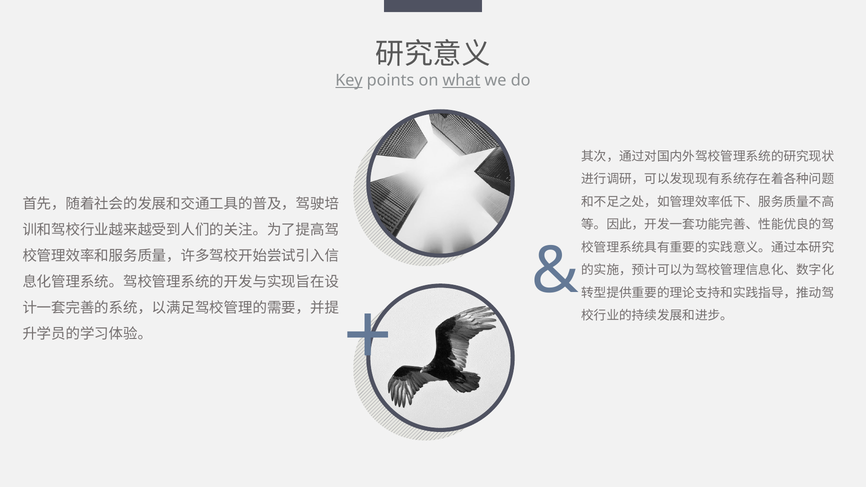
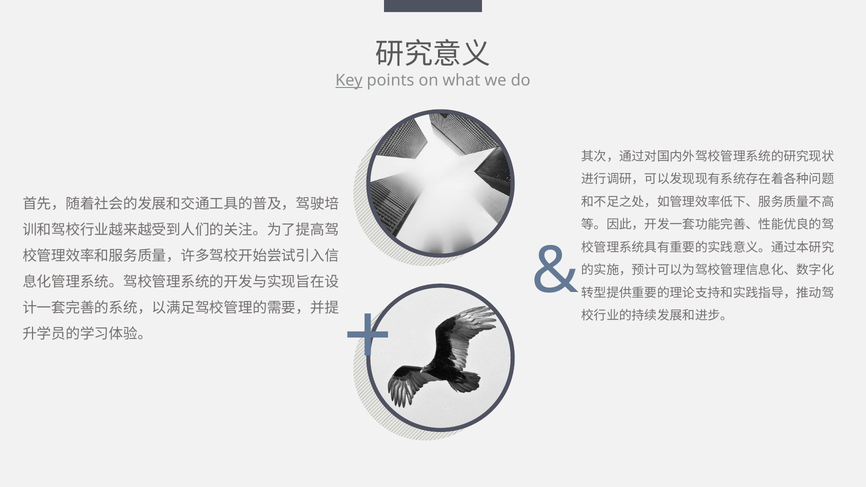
what underline: present -> none
